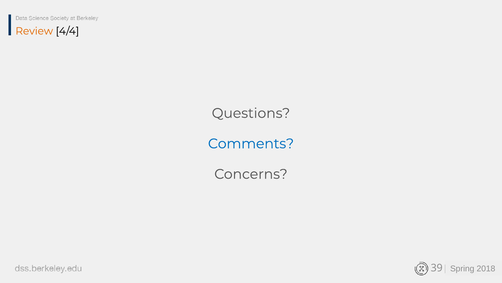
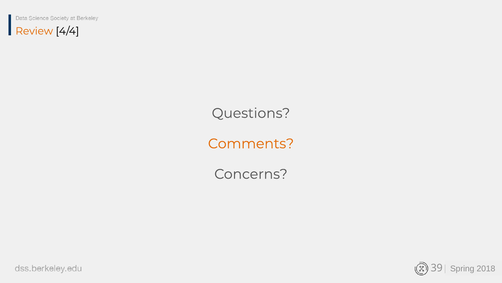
Comments colour: blue -> orange
